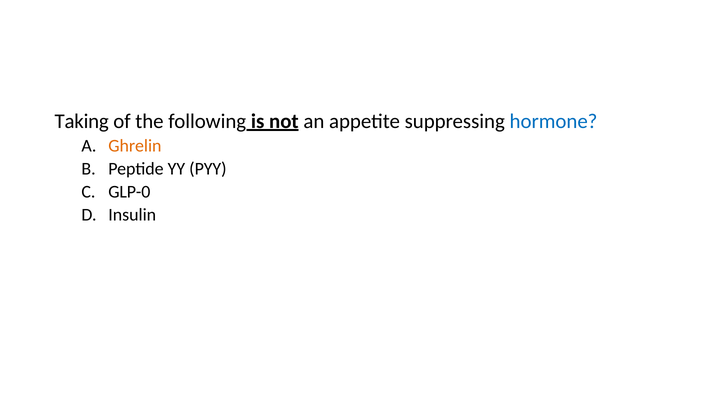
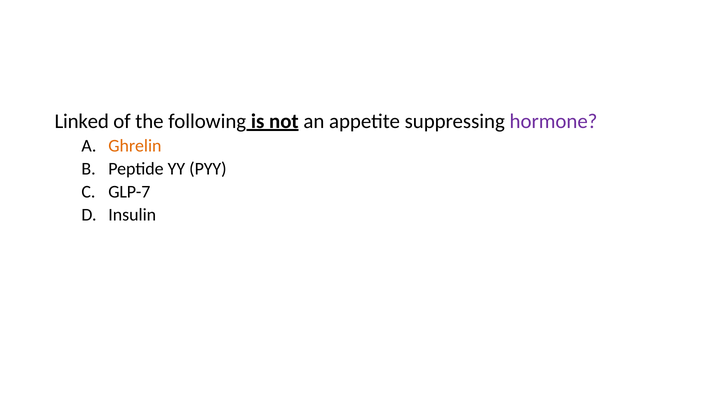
Taking: Taking -> Linked
hormone colour: blue -> purple
GLP-0: GLP-0 -> GLP-7
